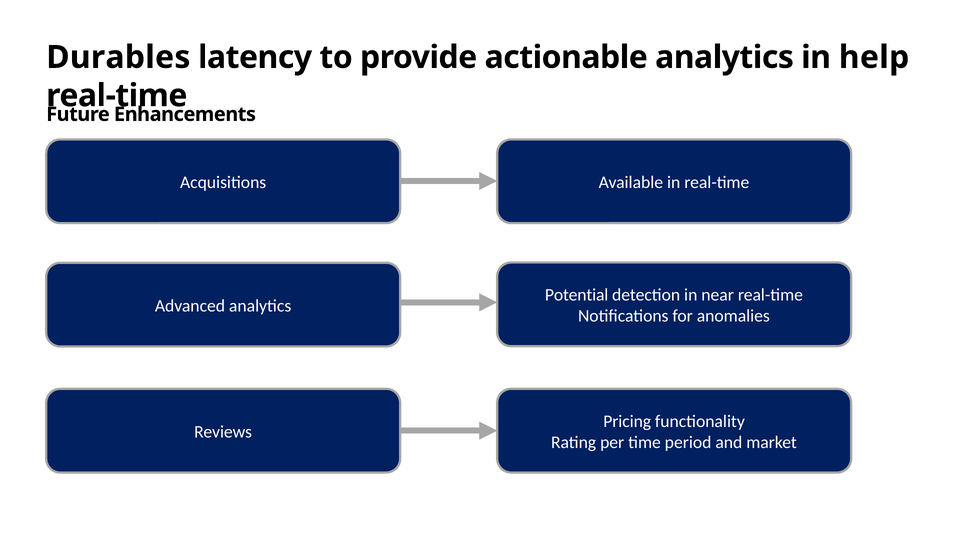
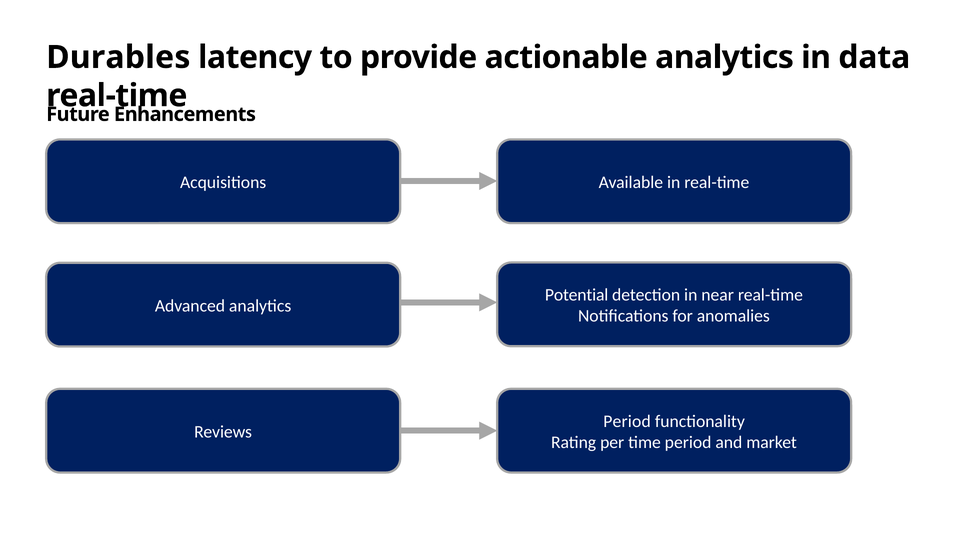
help: help -> data
Pricing at (627, 421): Pricing -> Period
